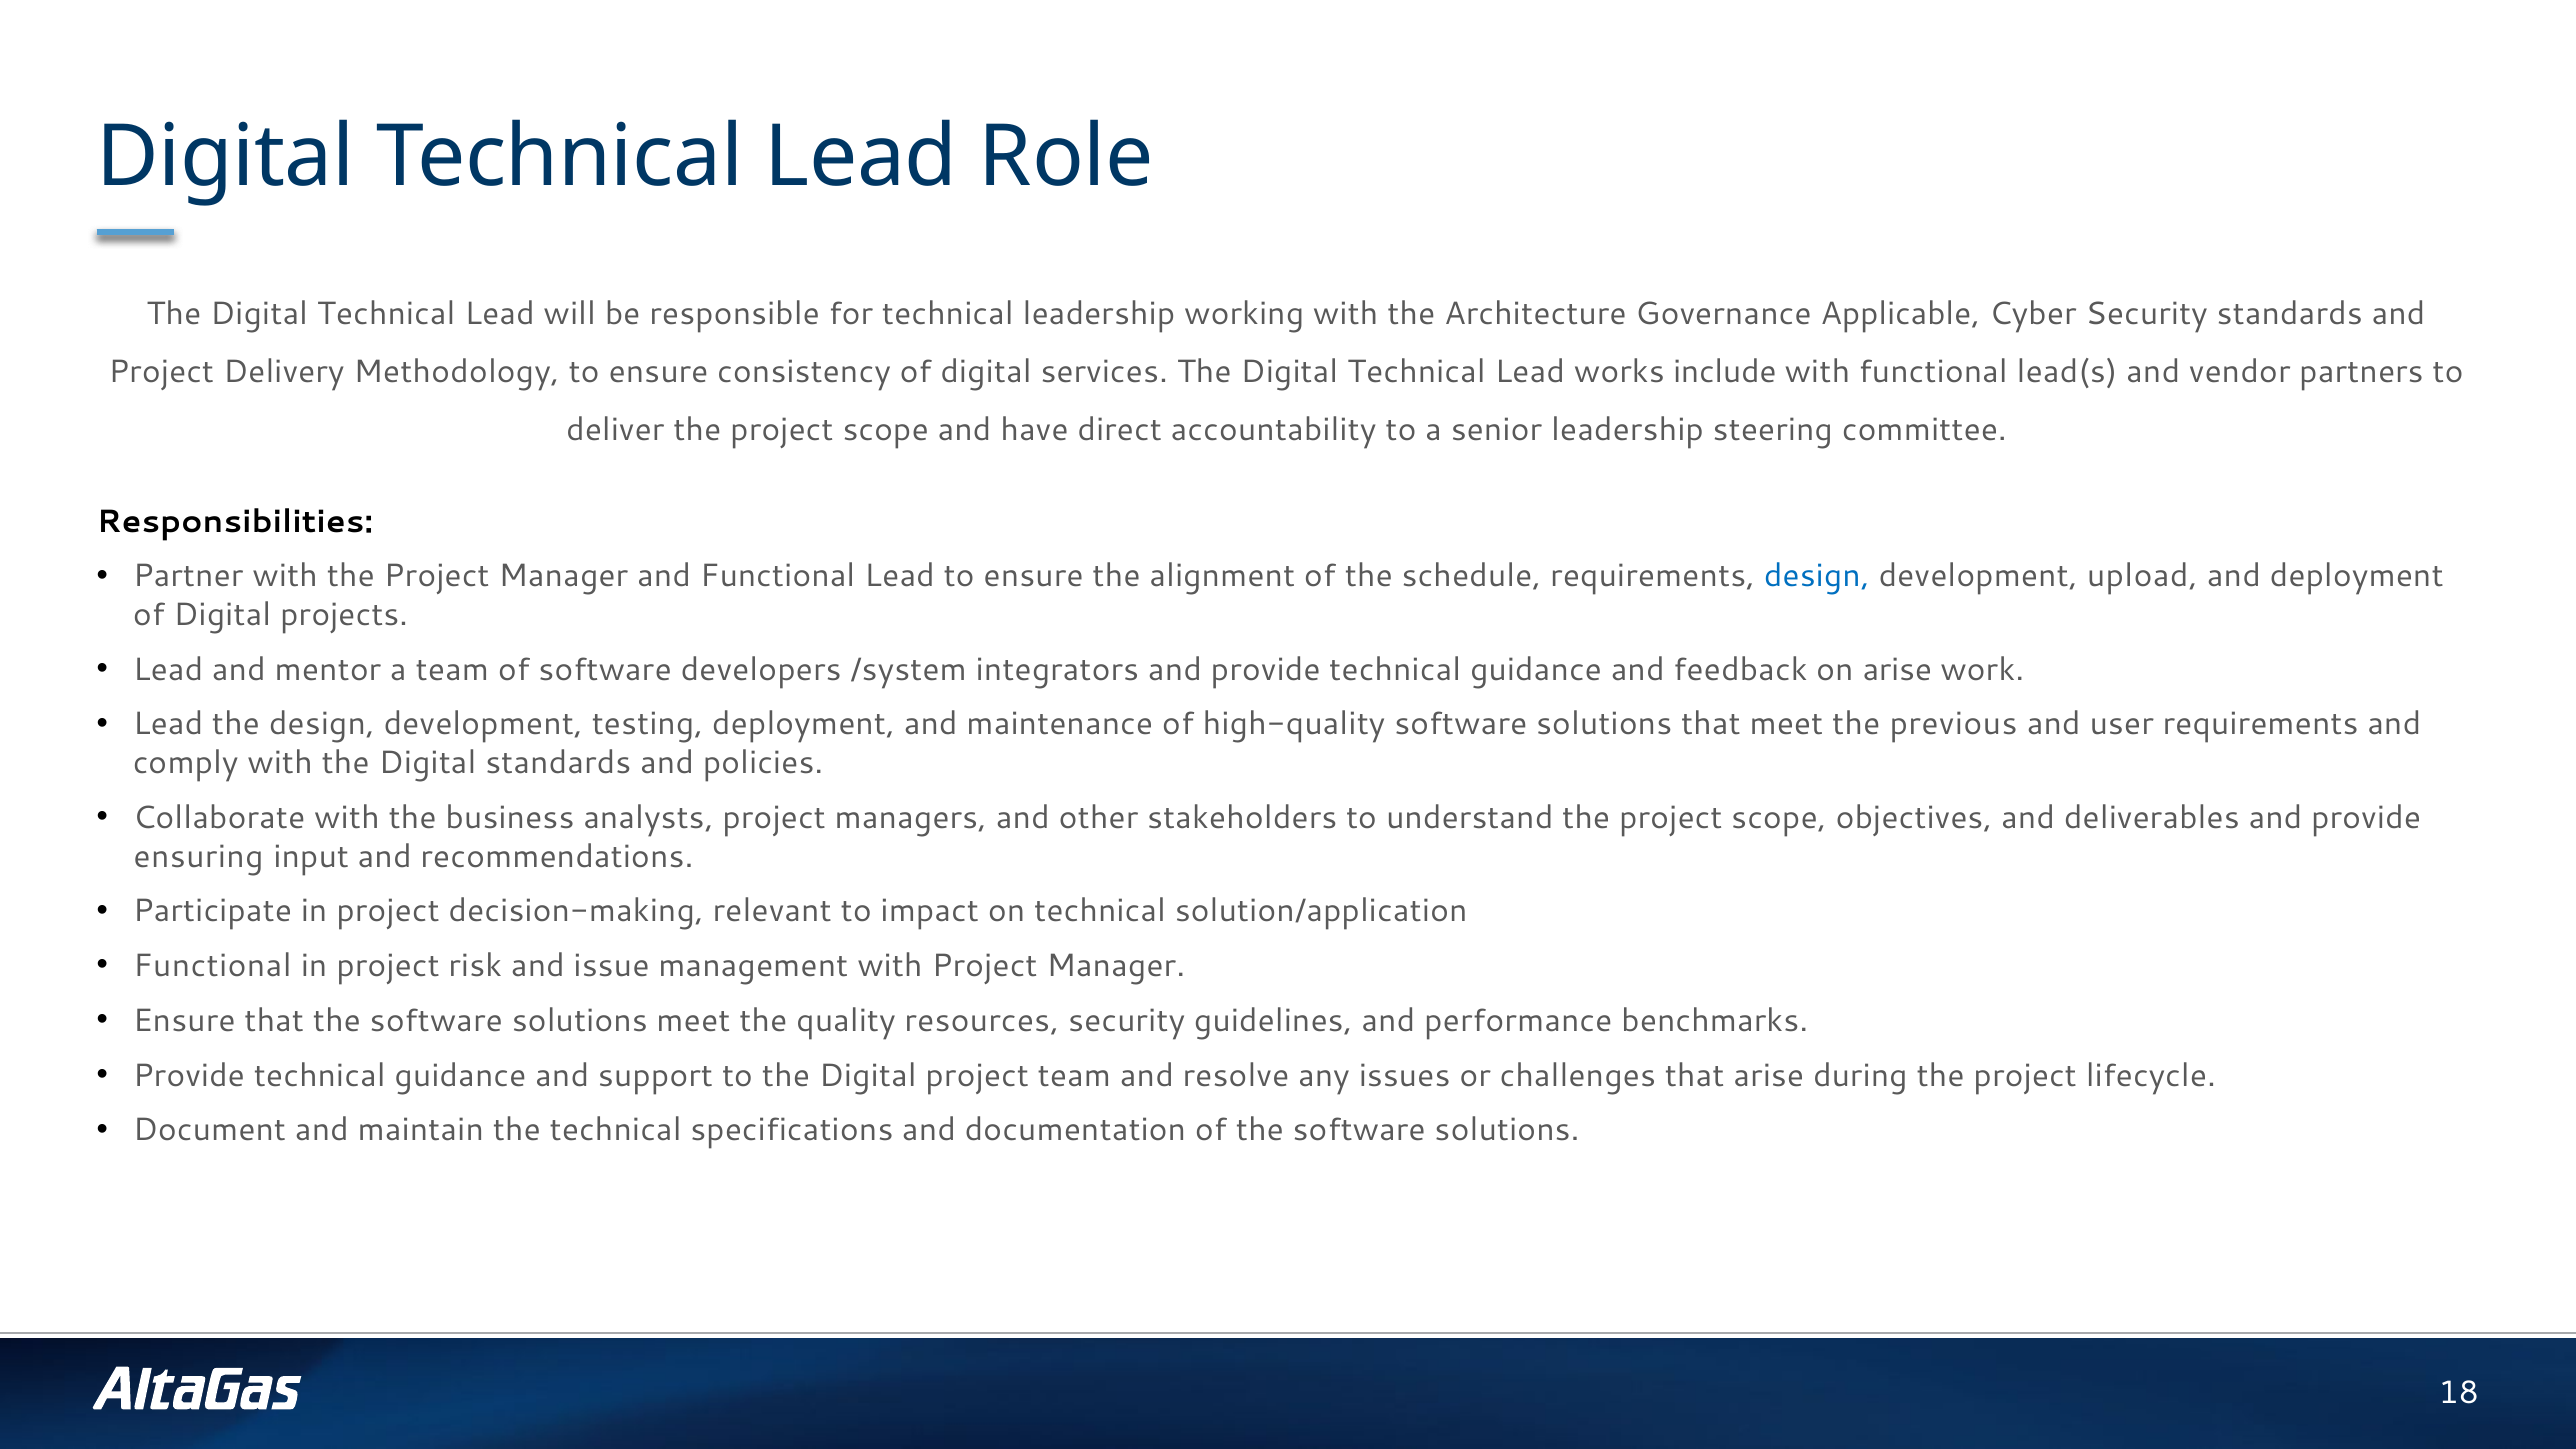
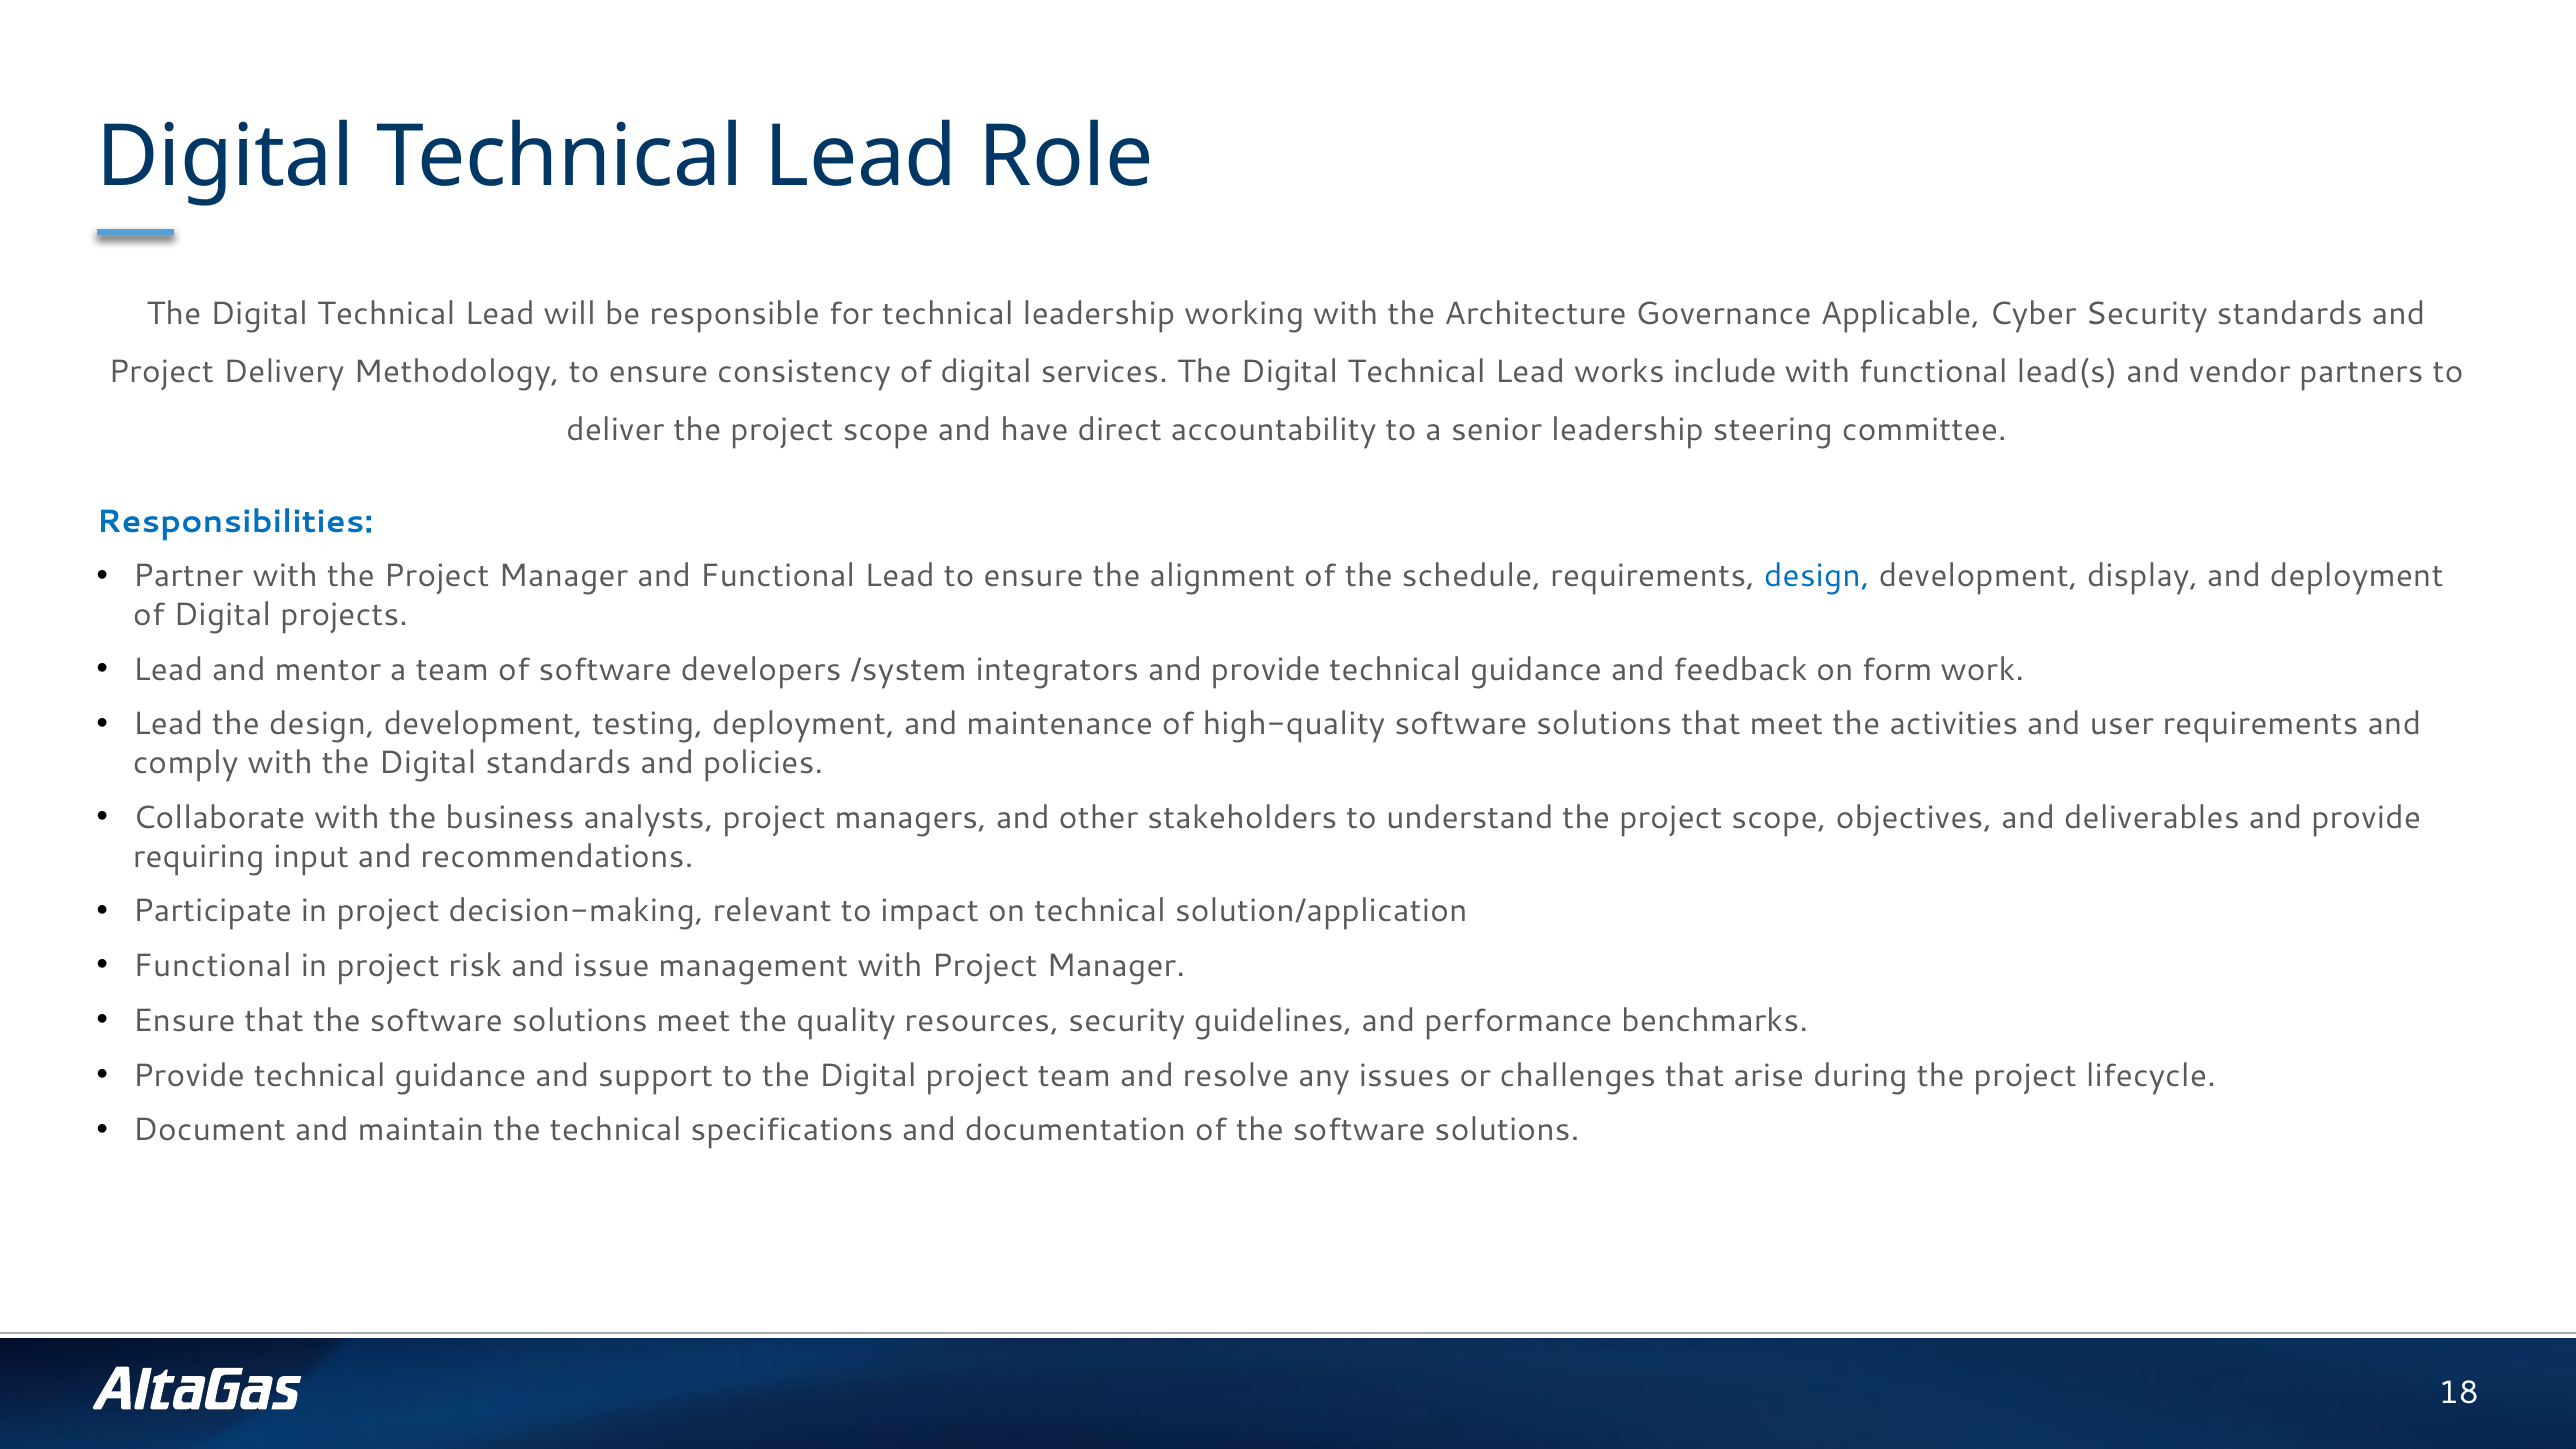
Responsibilities colour: black -> blue
upload: upload -> display
on arise: arise -> form
previous: previous -> activities
ensuring: ensuring -> requiring
